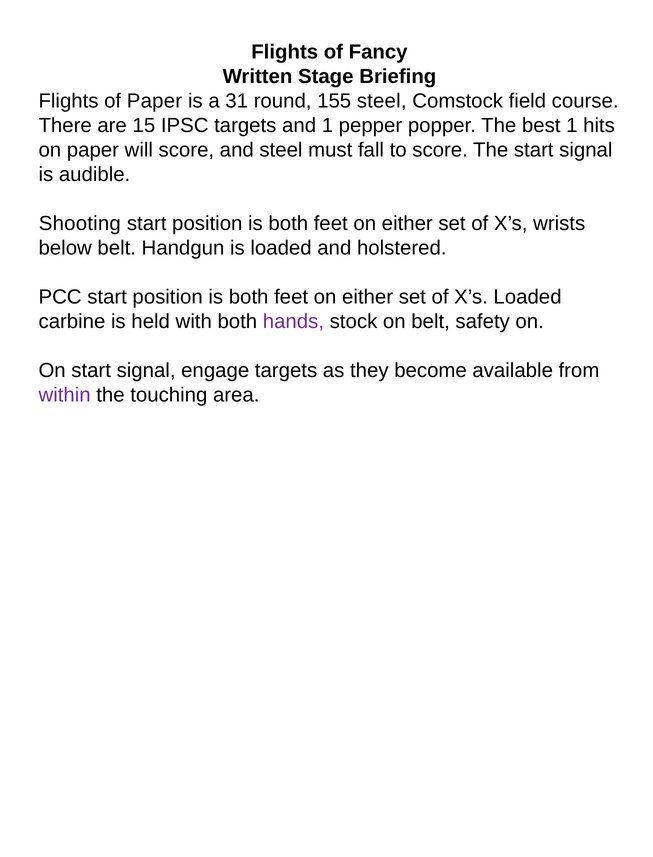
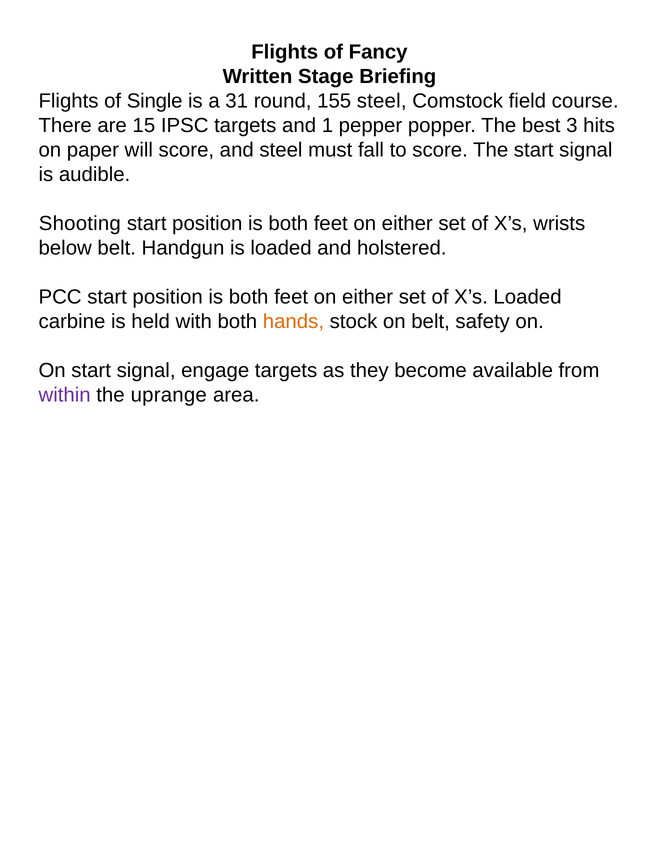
of Paper: Paper -> Single
best 1: 1 -> 3
hands colour: purple -> orange
touching: touching -> uprange
